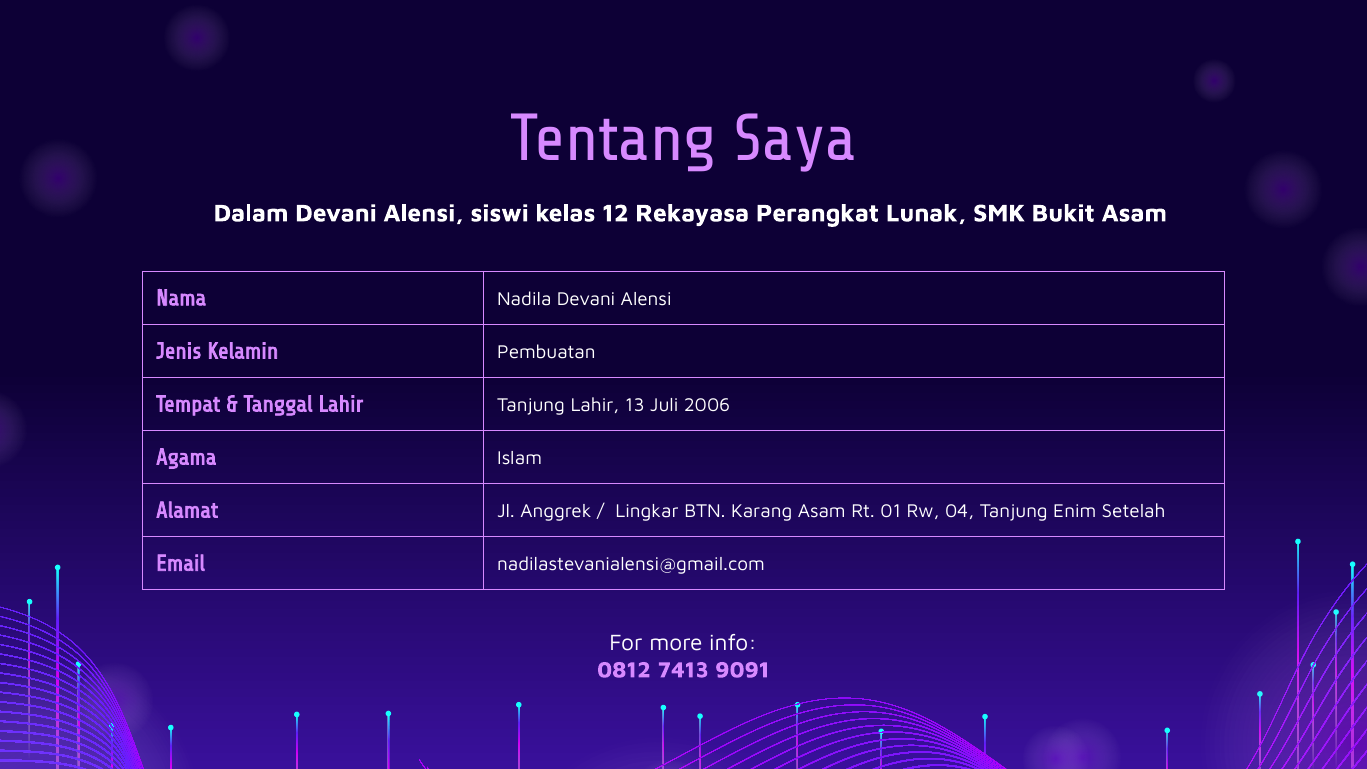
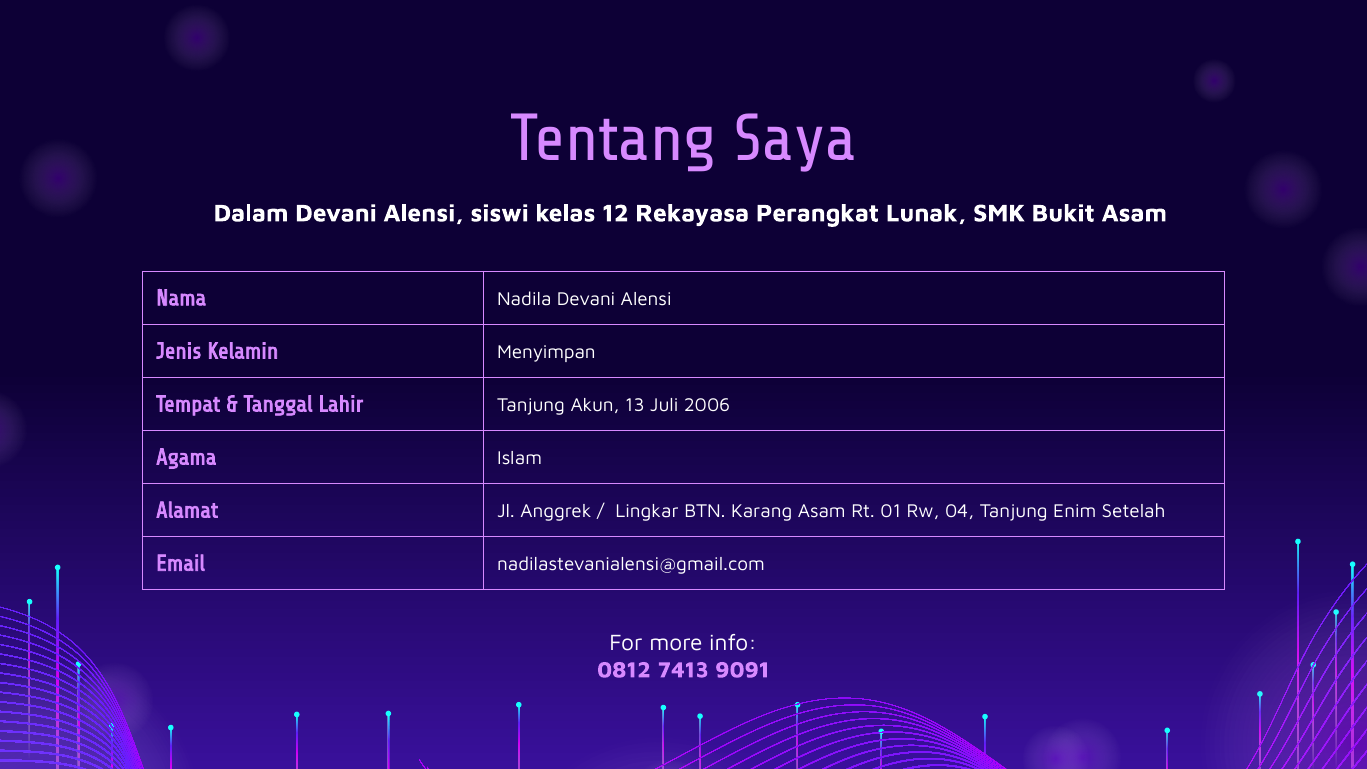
Pembuatan: Pembuatan -> Menyimpan
Tanjung Lahir: Lahir -> Akun
